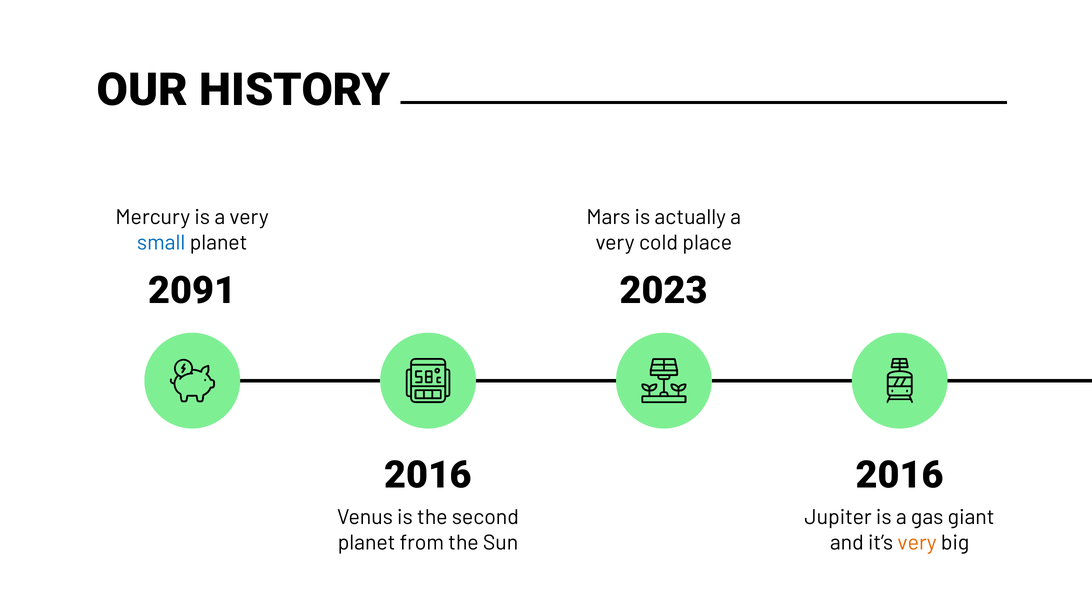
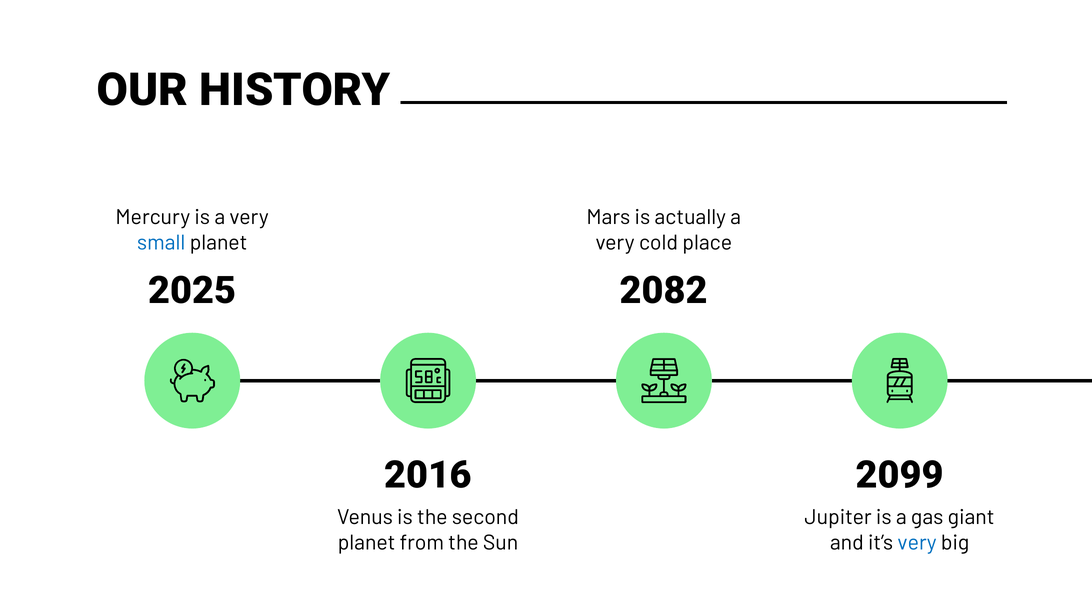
2091: 2091 -> 2025
2023: 2023 -> 2082
2016 at (900, 475): 2016 -> 2099
very at (917, 543) colour: orange -> blue
